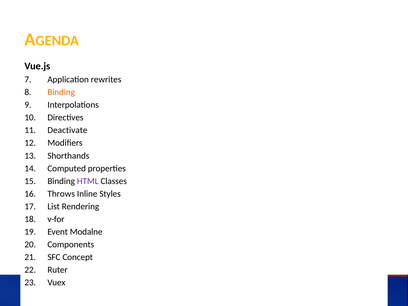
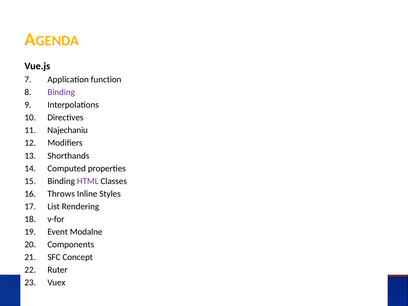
rewrites: rewrites -> function
Binding at (61, 92) colour: orange -> purple
Deactivate: Deactivate -> Najechaniu
